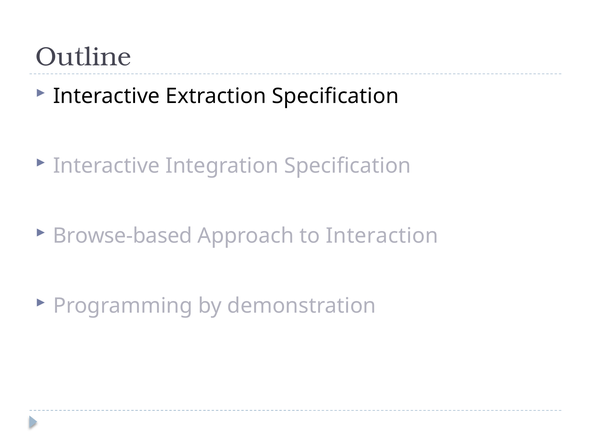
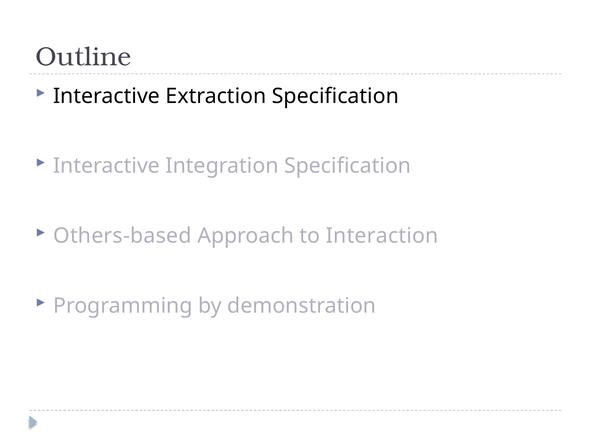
Browse-based: Browse-based -> Others-based
